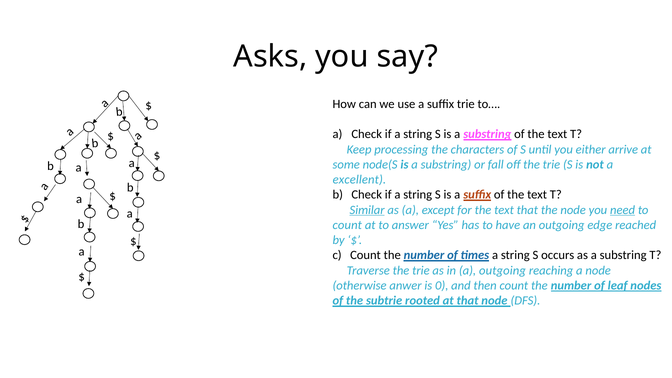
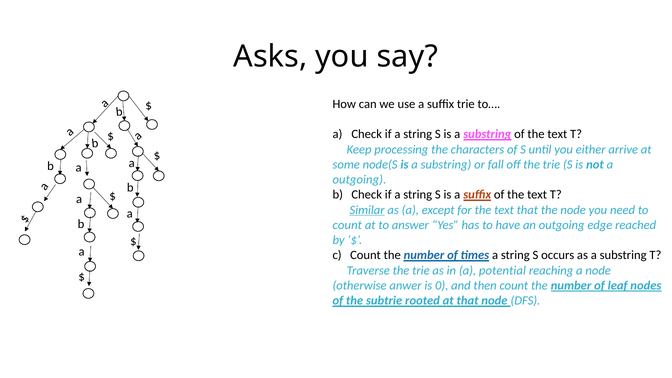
excellent at (359, 180): excellent -> outgoing
need underline: present -> none
a outgoing: outgoing -> potential
